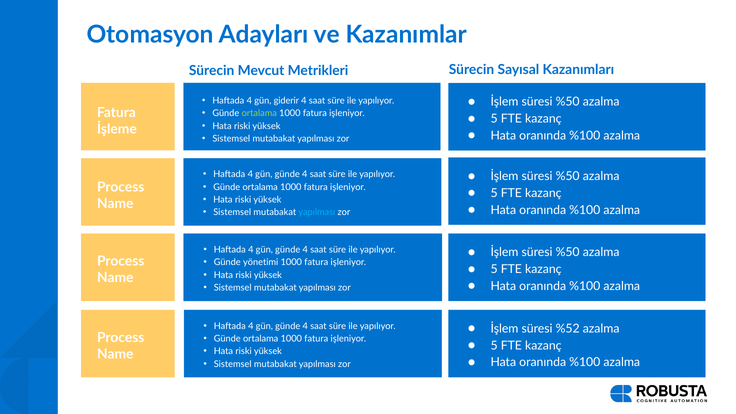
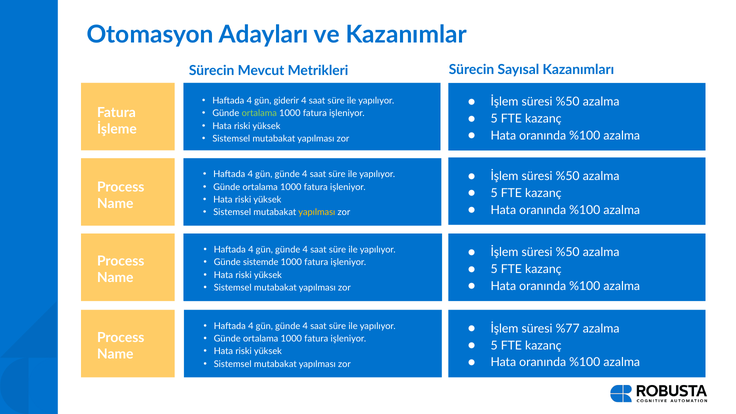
yapılması at (317, 212) colour: light blue -> yellow
yönetimi: yönetimi -> sistemde
%52: %52 -> %77
